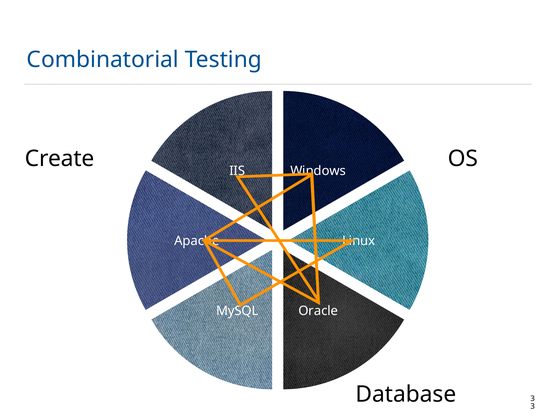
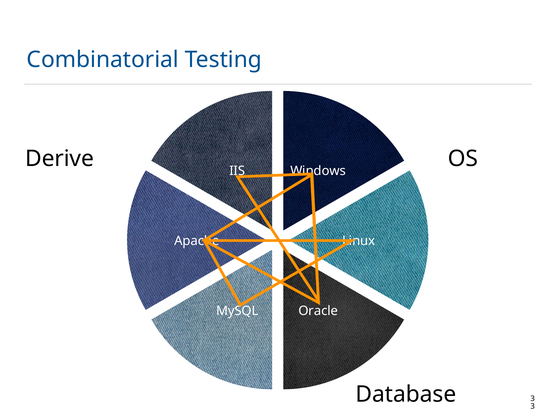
Create: Create -> Derive
